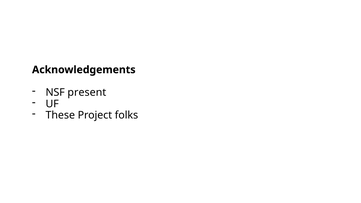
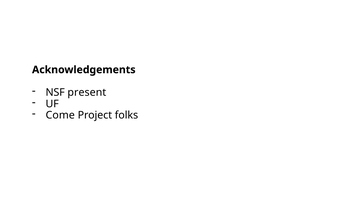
These: These -> Come
